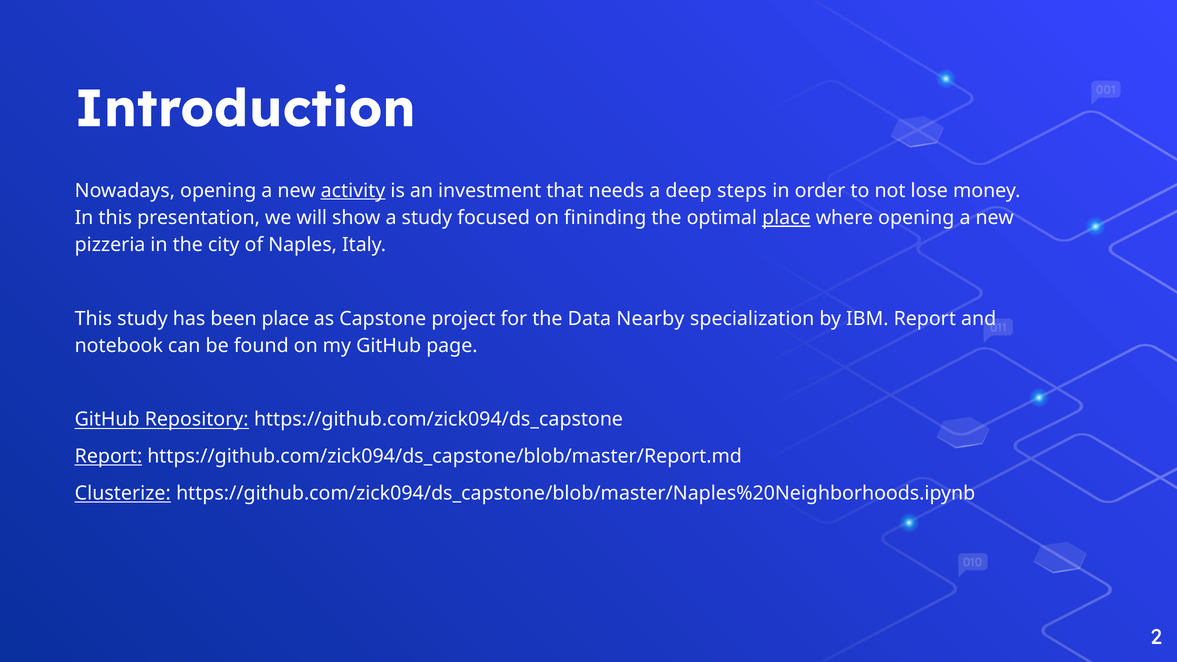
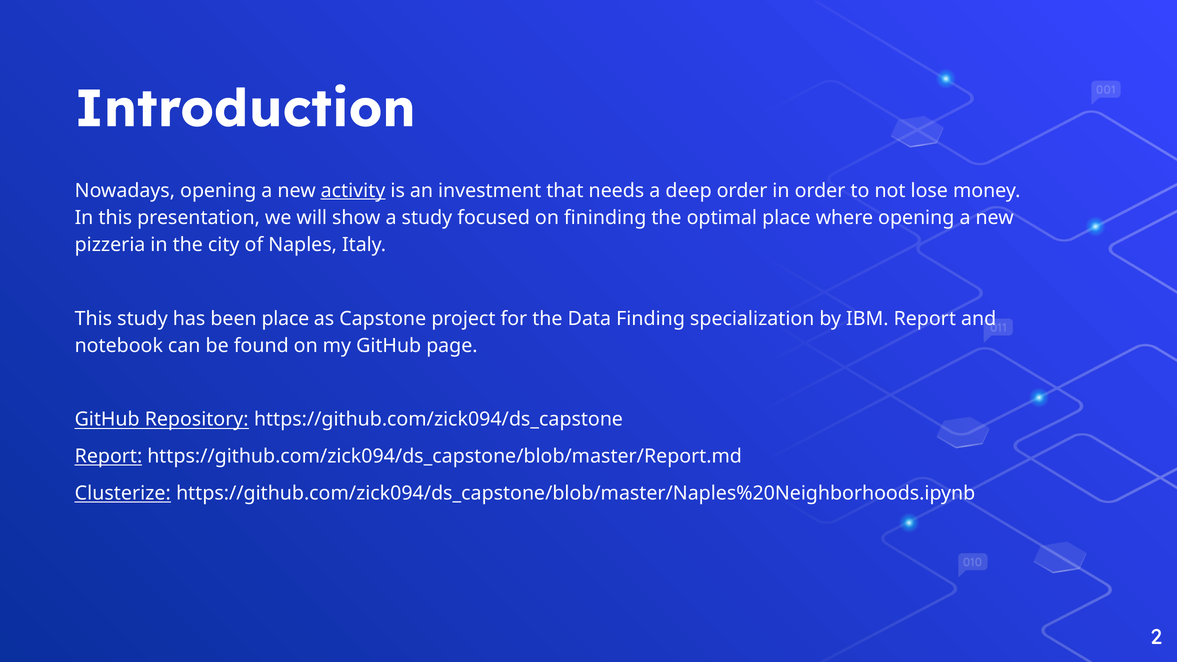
deep steps: steps -> order
place at (786, 218) underline: present -> none
Nearby: Nearby -> Finding
